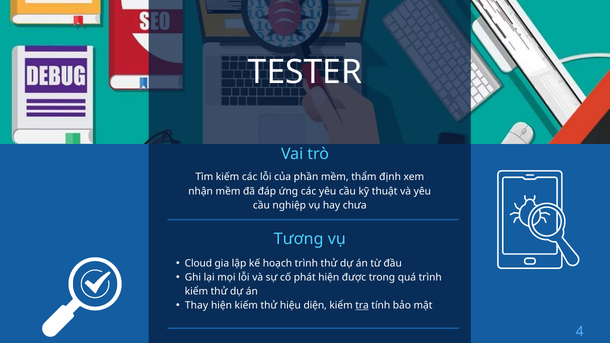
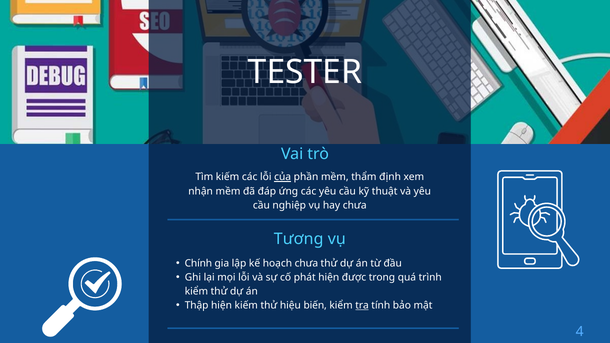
của underline: none -> present
Cloud: Cloud -> Chính
hoạch trình: trình -> chưa
Thay: Thay -> Thập
diện: diện -> biến
